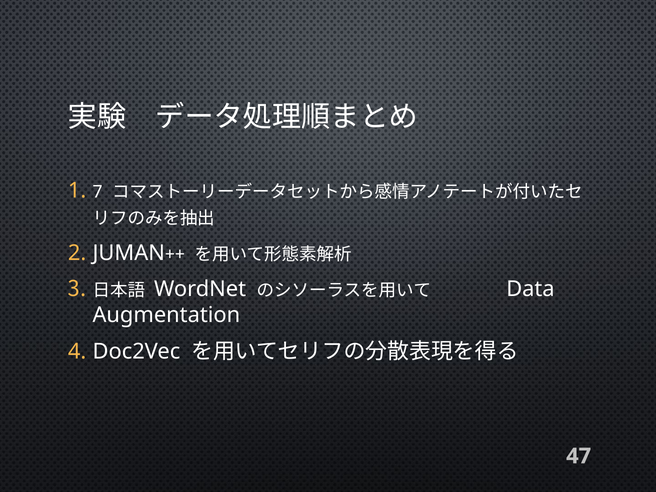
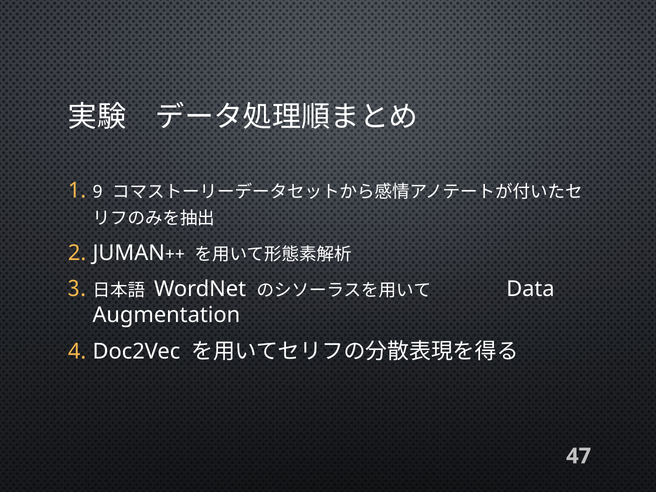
7: 7 -> 9
